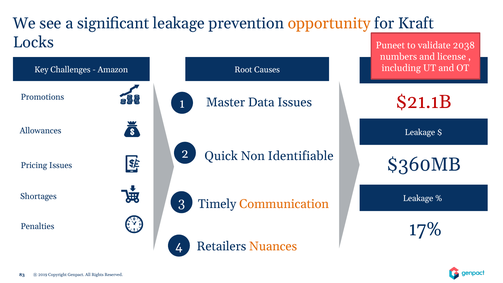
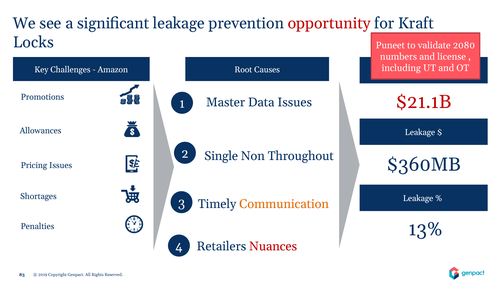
opportunity colour: orange -> red
2038: 2038 -> 2080
Quick: Quick -> Single
Identifiable: Identifiable -> Throughout
17%: 17% -> 13%
Nuances colour: orange -> red
